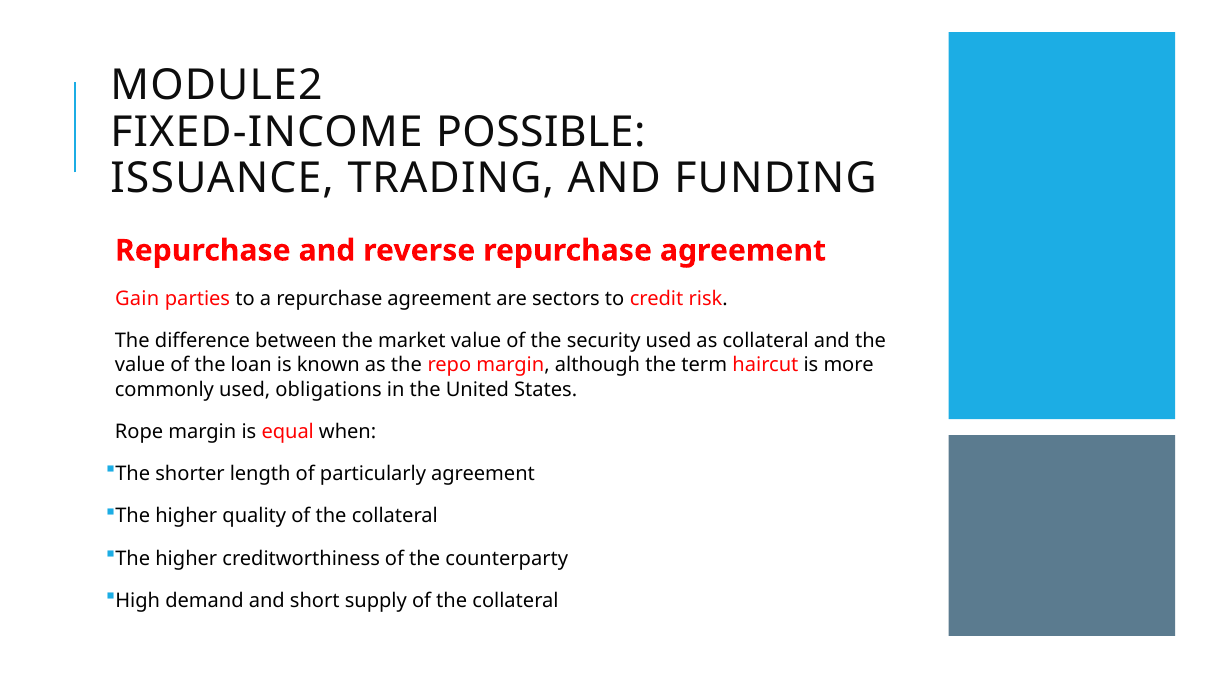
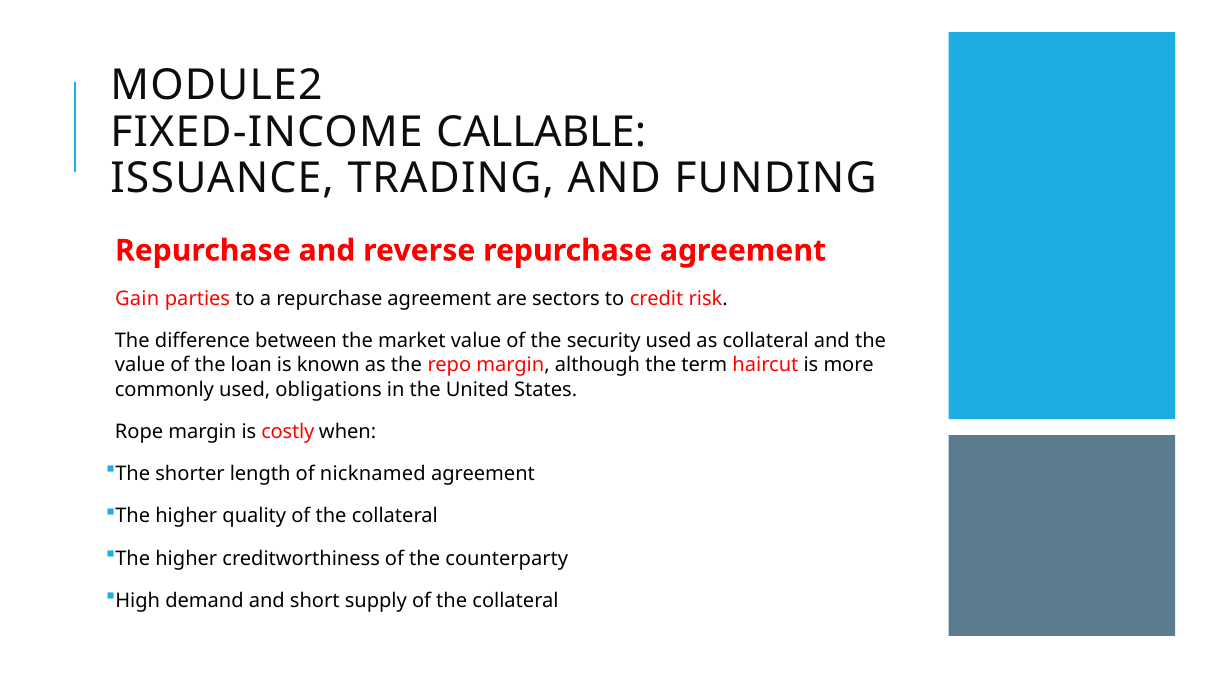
POSSIBLE: POSSIBLE -> CALLABLE
equal: equal -> costly
particularly: particularly -> nicknamed
